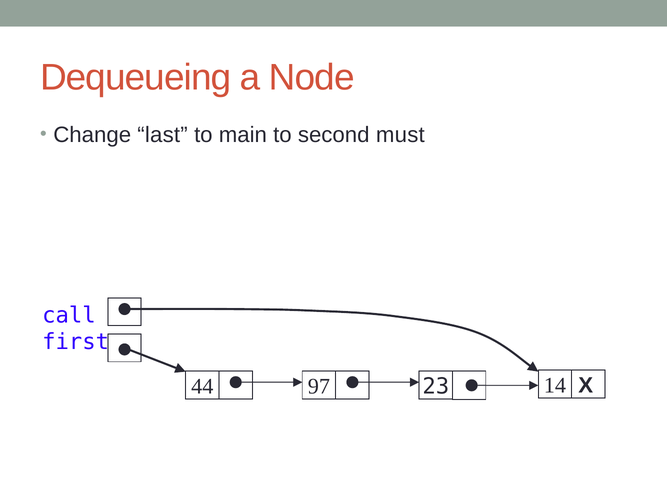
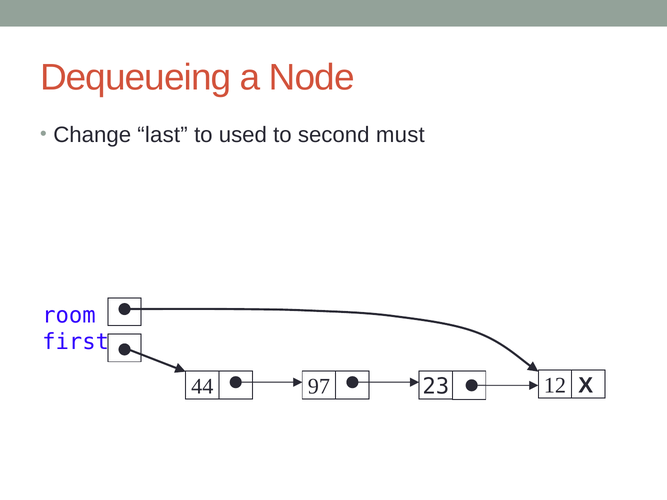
main: main -> used
call: call -> room
14: 14 -> 12
